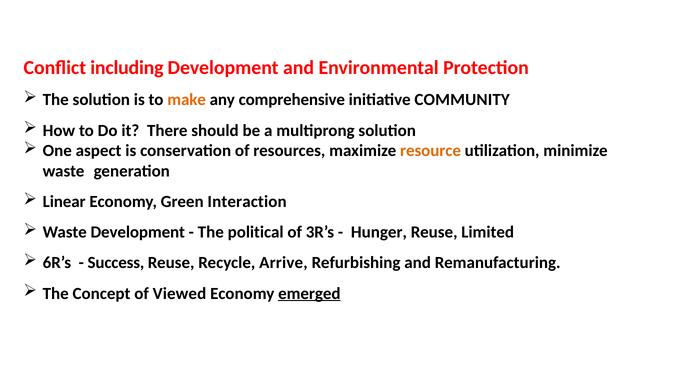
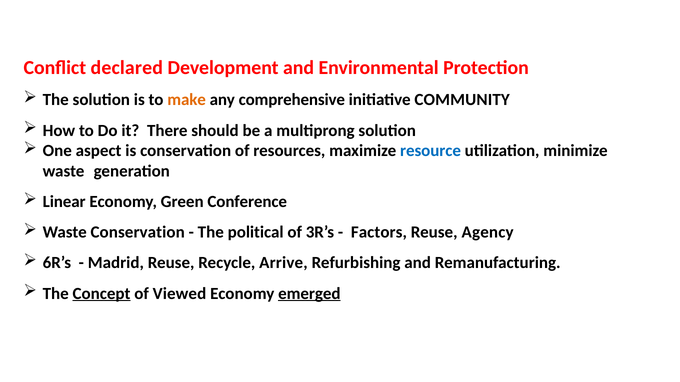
including: including -> declared
resource colour: orange -> blue
Interaction: Interaction -> Conference
Waste Development: Development -> Conservation
Hunger: Hunger -> Factors
Limited: Limited -> Agency
Success: Success -> Madrid
Concept underline: none -> present
